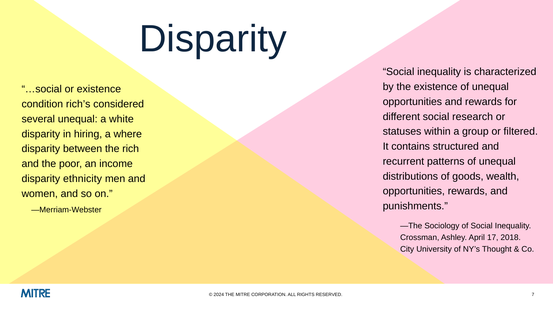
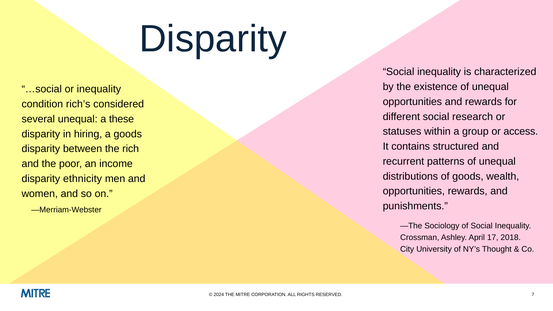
or existence: existence -> inequality
white: white -> these
filtered: filtered -> access
a where: where -> goods
